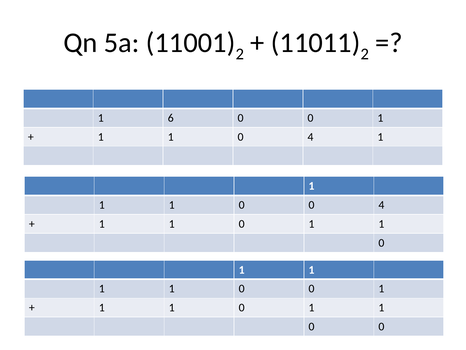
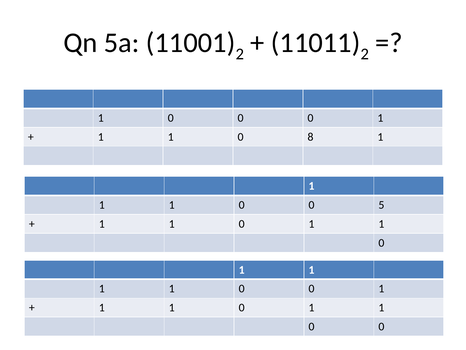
6 at (171, 118): 6 -> 0
1 0 4: 4 -> 8
0 0 4: 4 -> 5
